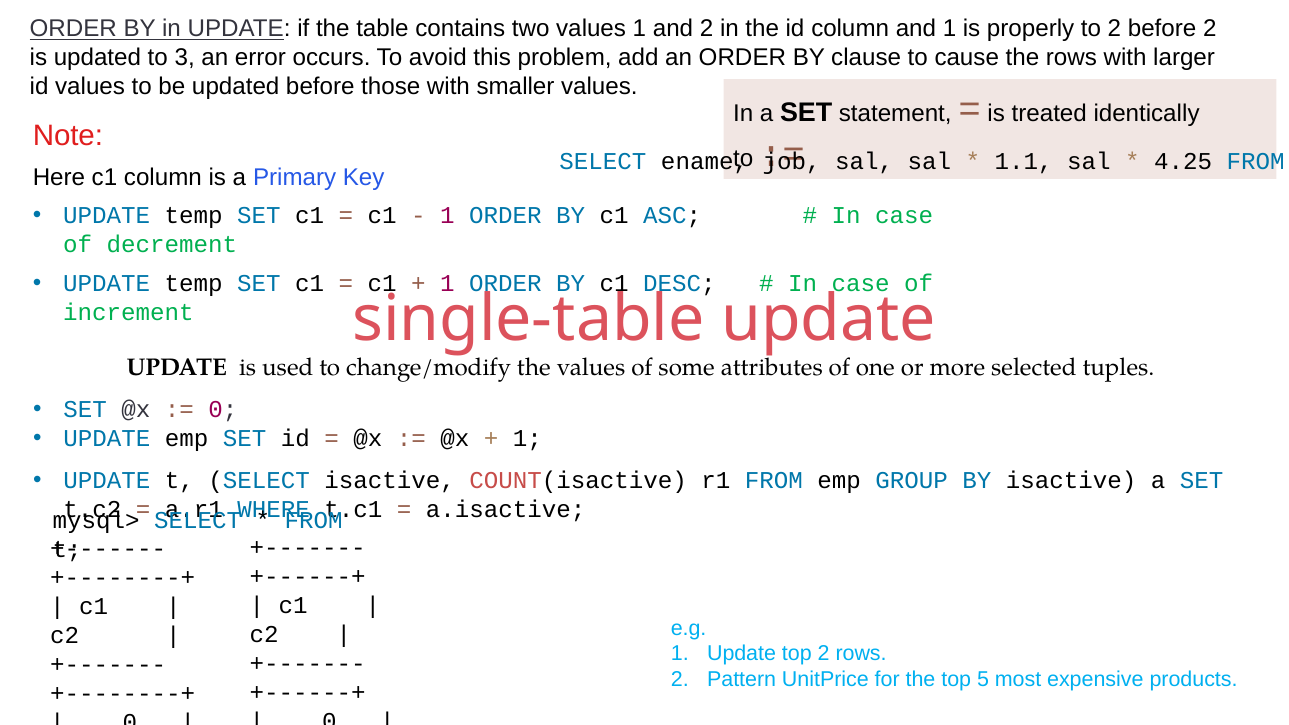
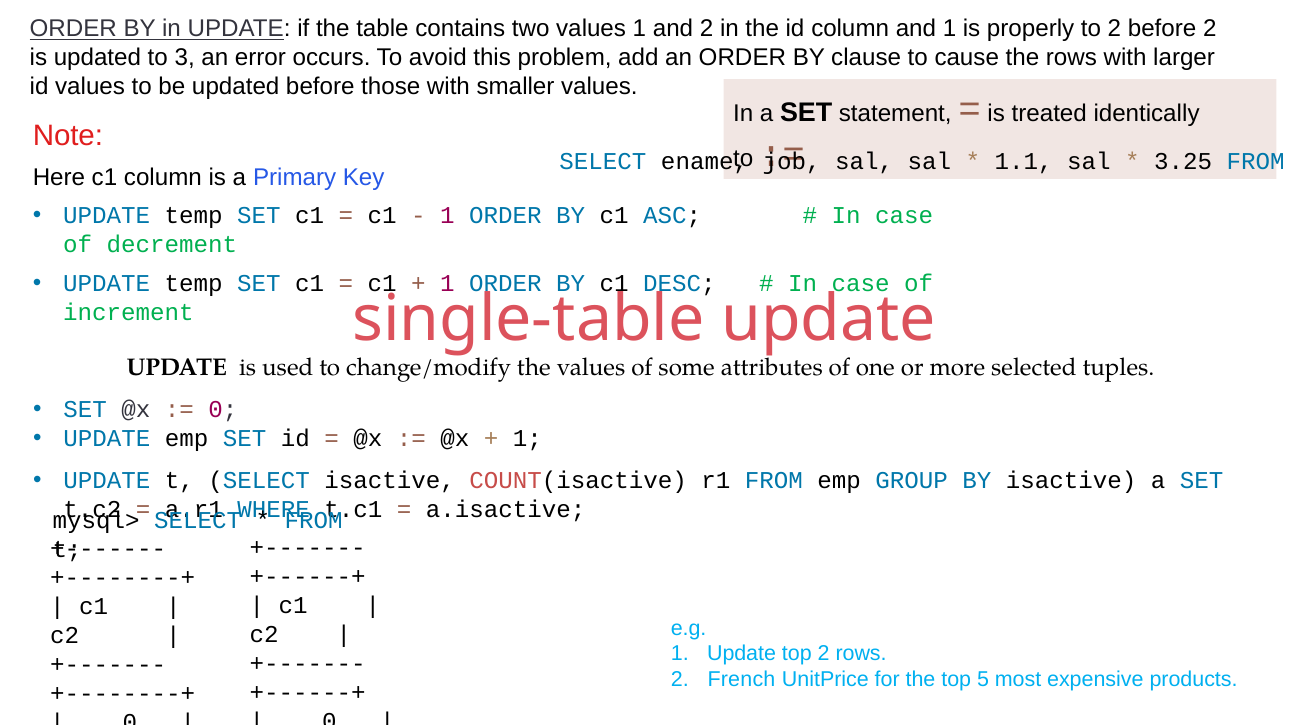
4.25: 4.25 -> 3.25
Pattern: Pattern -> French
